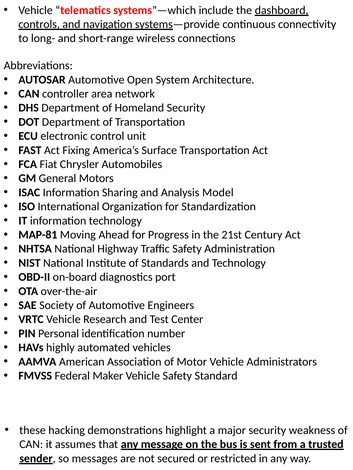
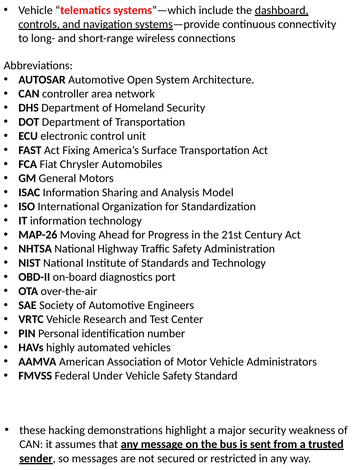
MAP-81: MAP-81 -> MAP-26
Maker: Maker -> Under
